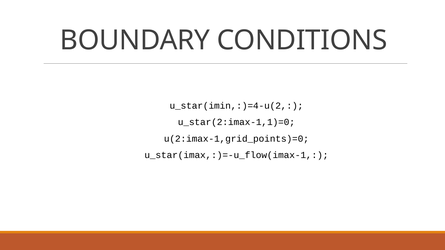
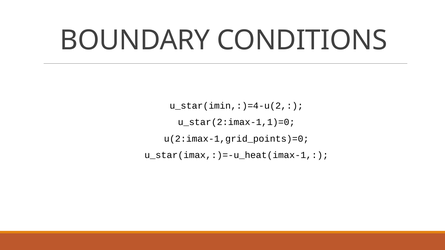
u_star(imax,:)=-u_flow(imax-1: u_star(imax,:)=-u_flow(imax-1 -> u_star(imax,:)=-u_heat(imax-1
